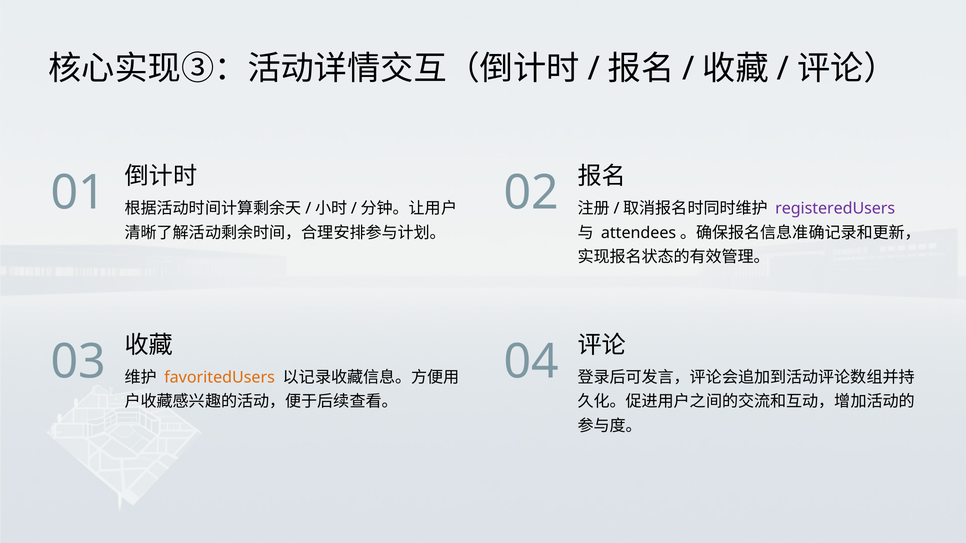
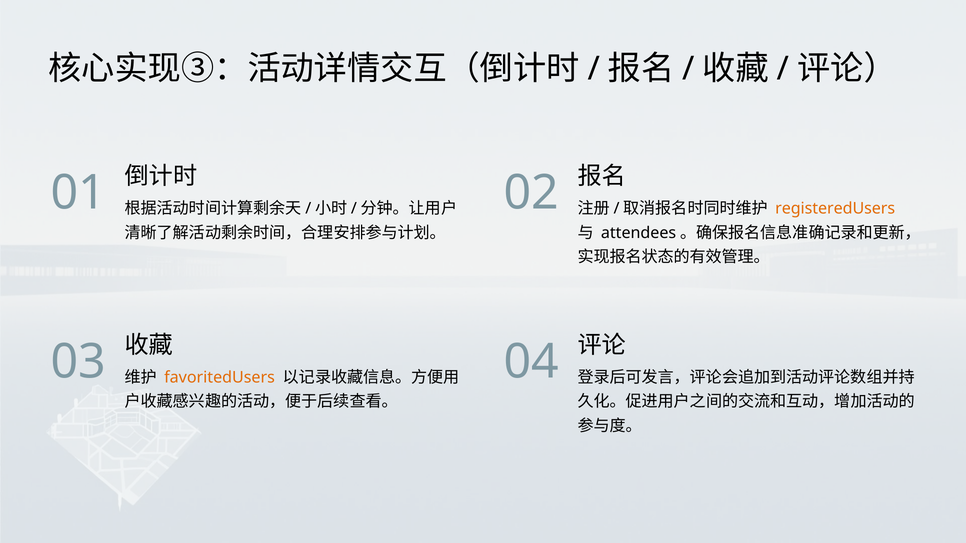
registeredUsers colour: purple -> orange
